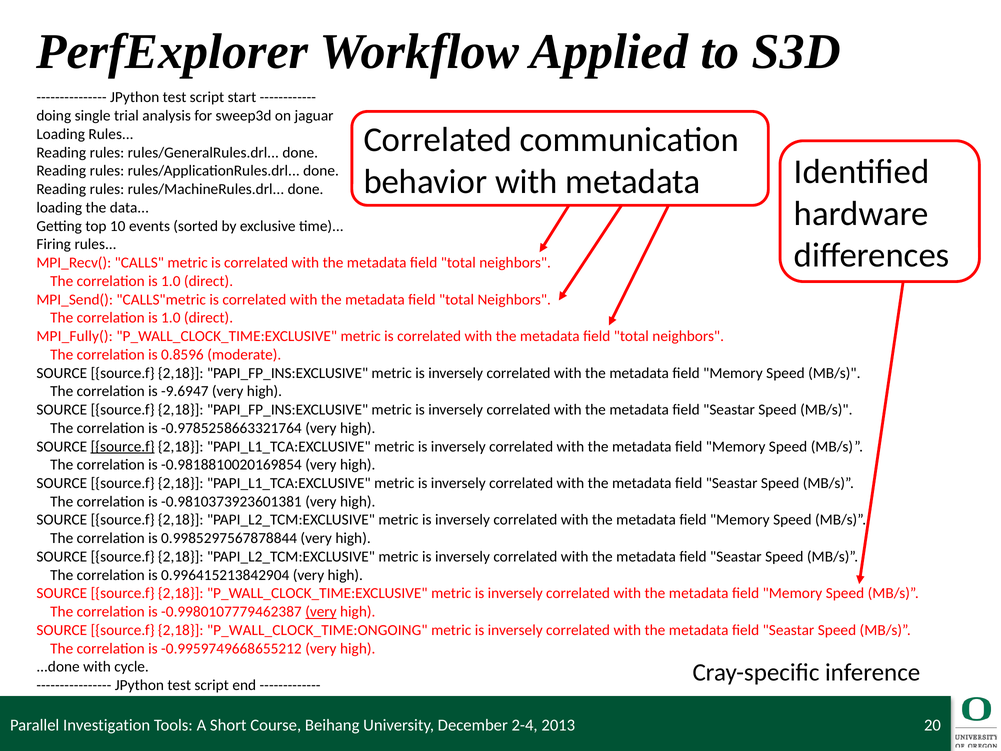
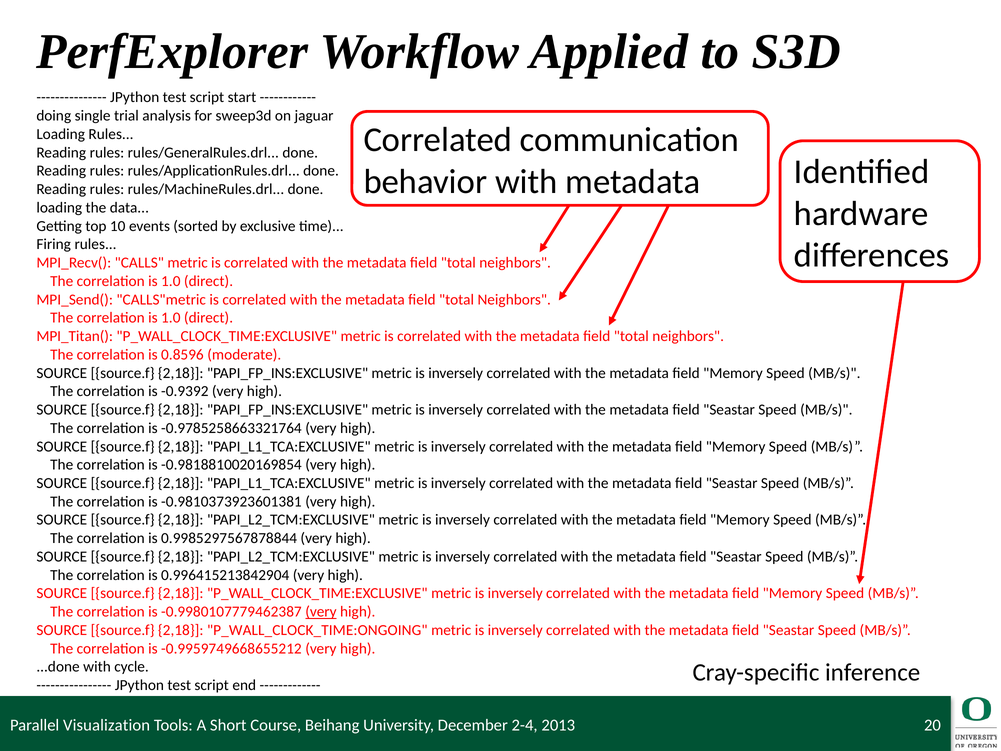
MPI_Fully(: MPI_Fully( -> MPI_Titan(
-9.6947: -9.6947 -> -0.9392
source.f at (123, 446) underline: present -> none
Investigation: Investigation -> Visualization
